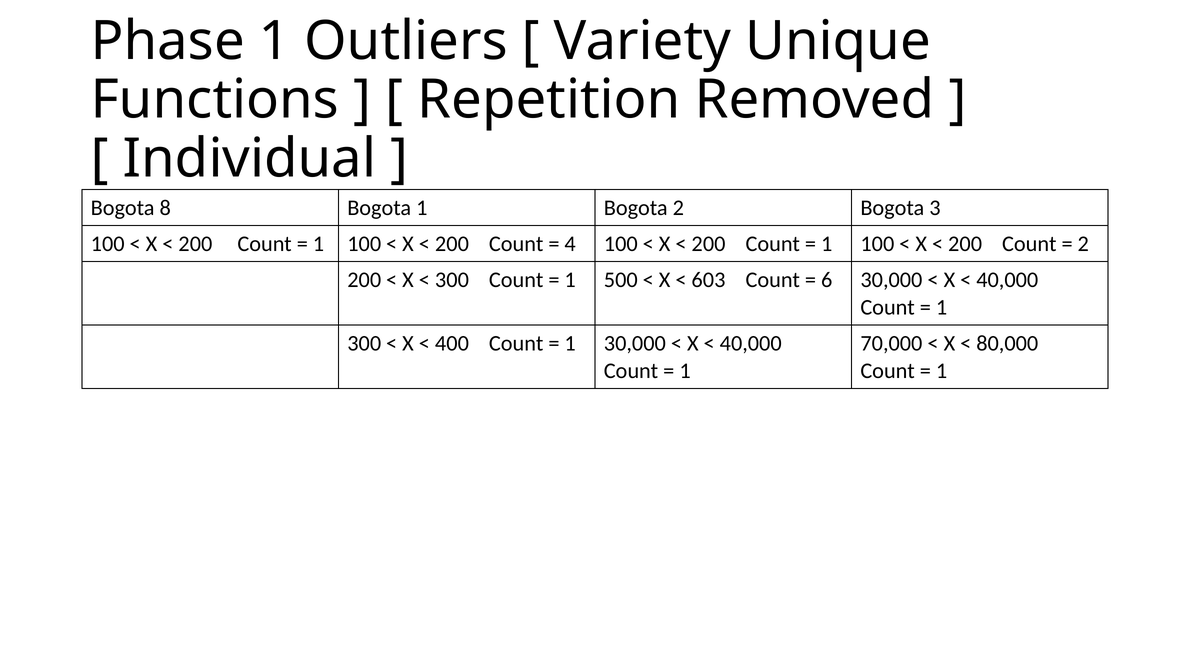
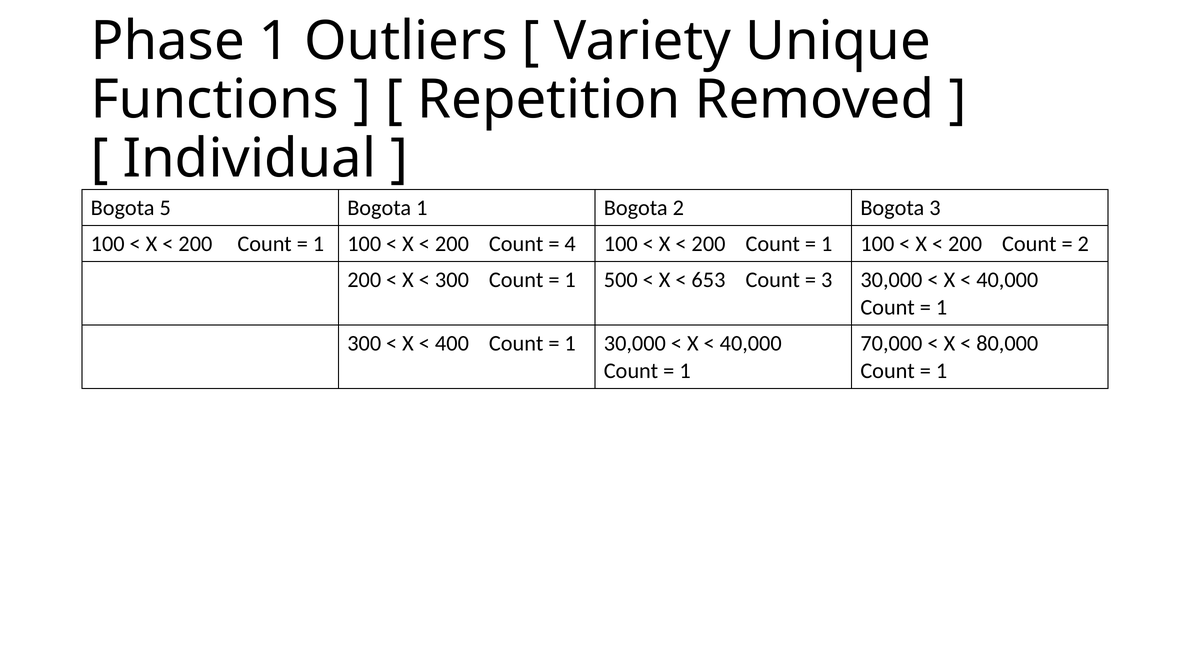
8: 8 -> 5
603: 603 -> 653
6 at (827, 280): 6 -> 3
